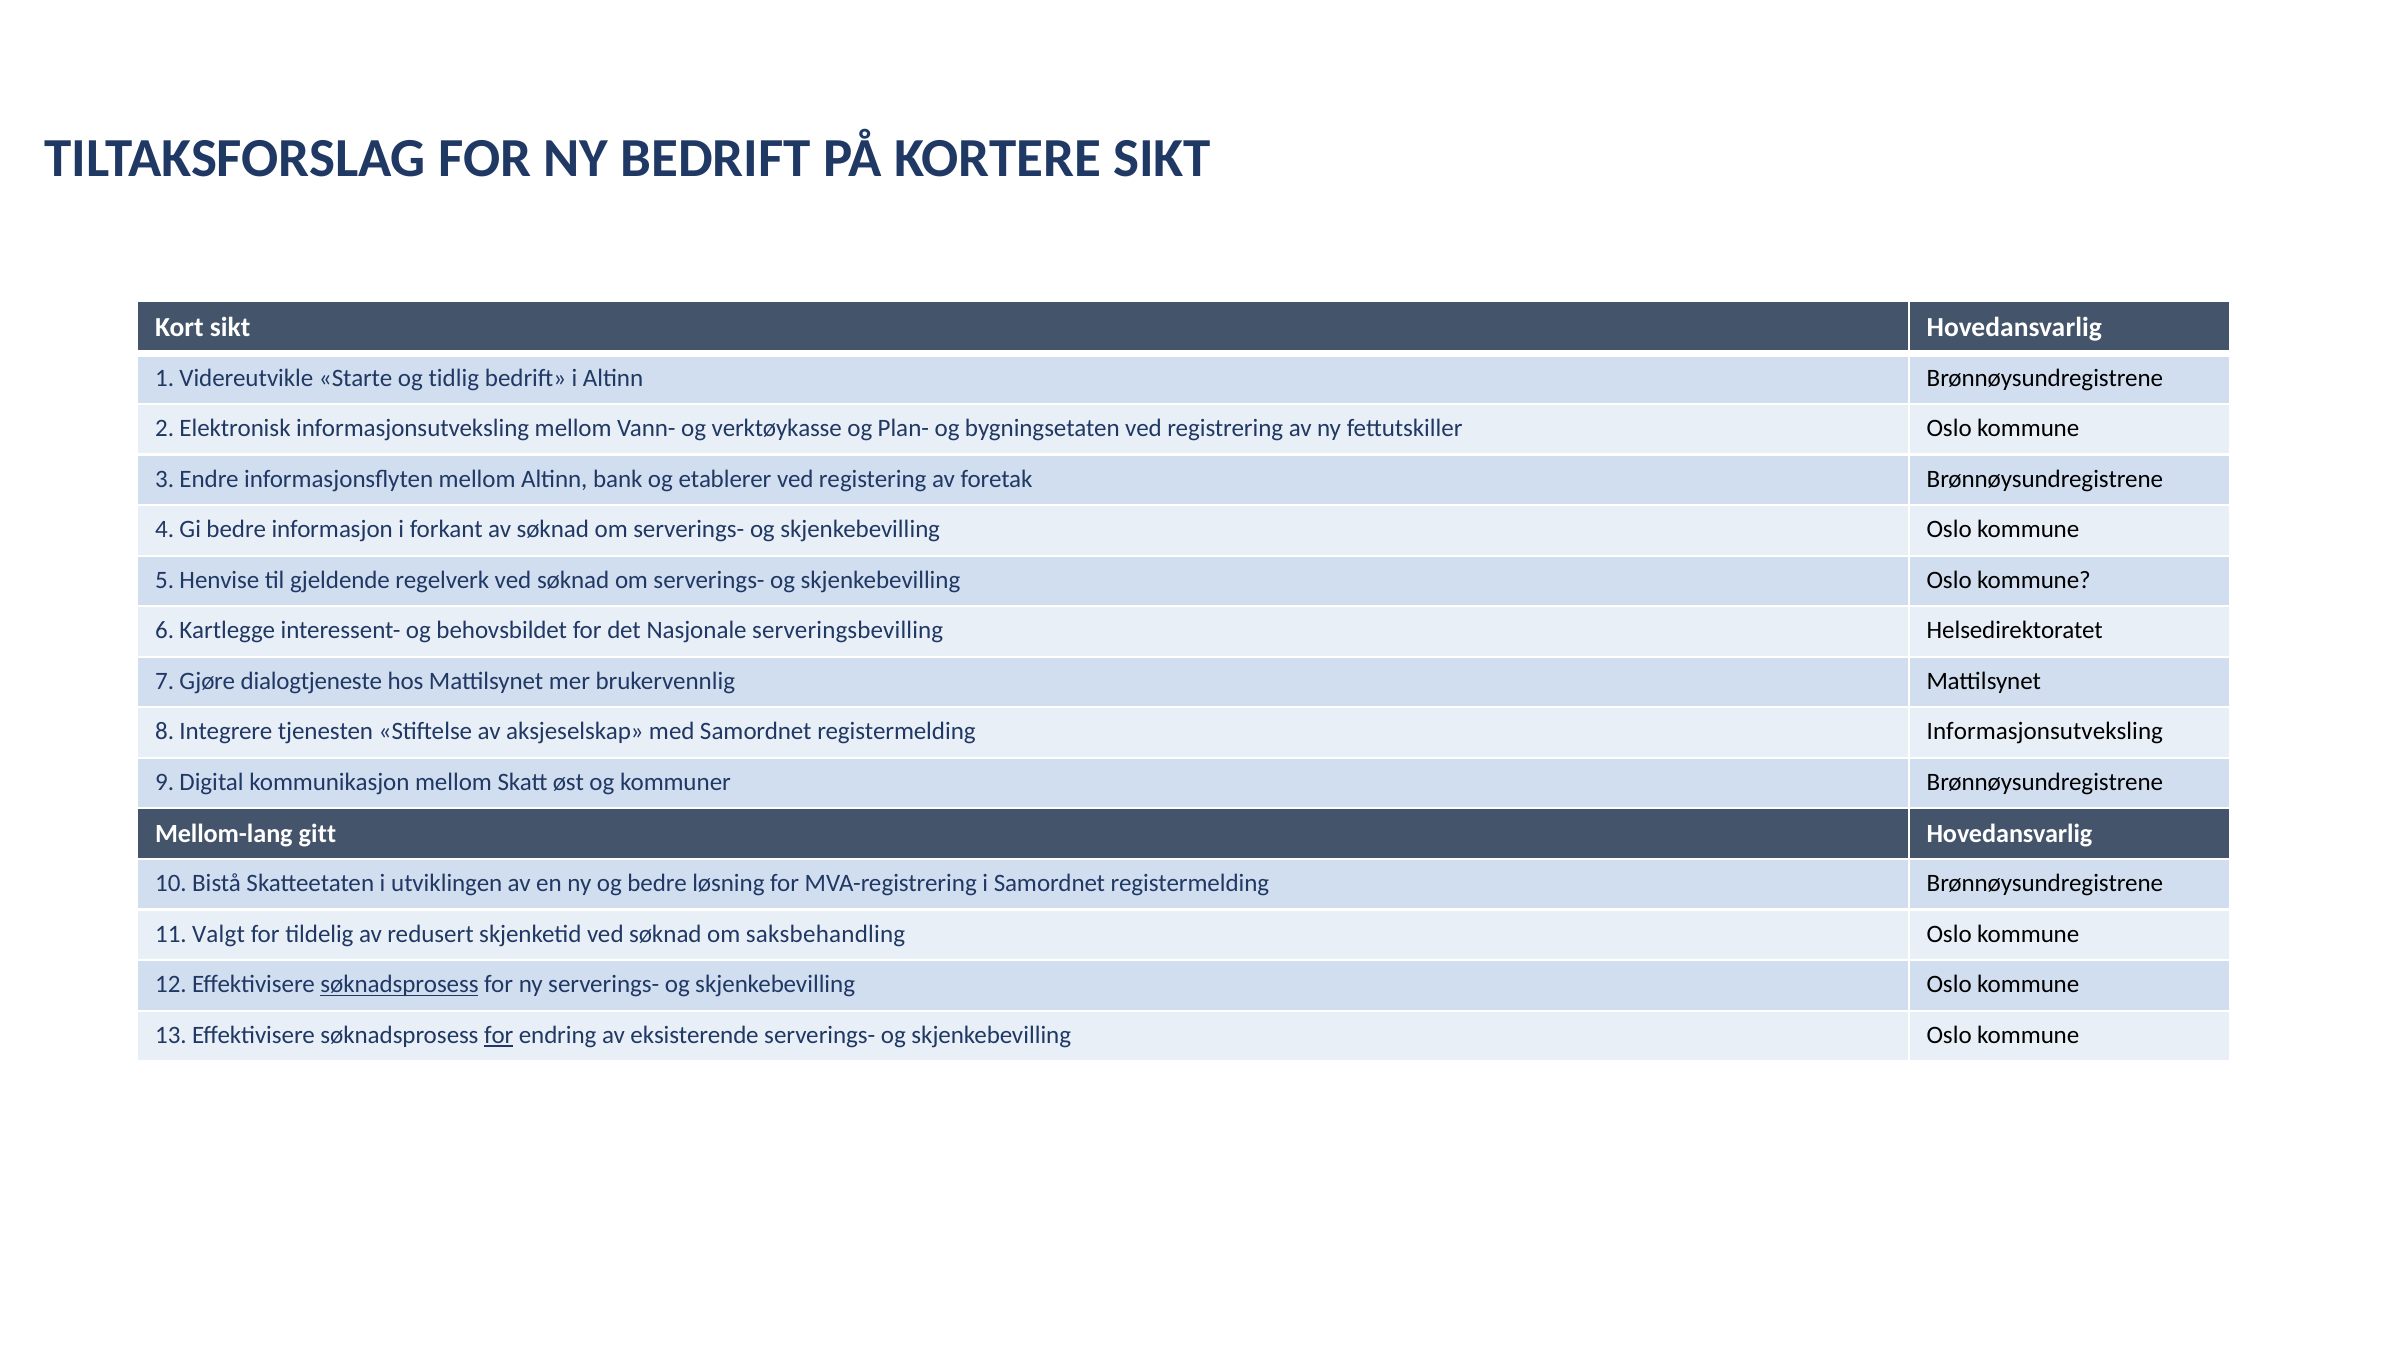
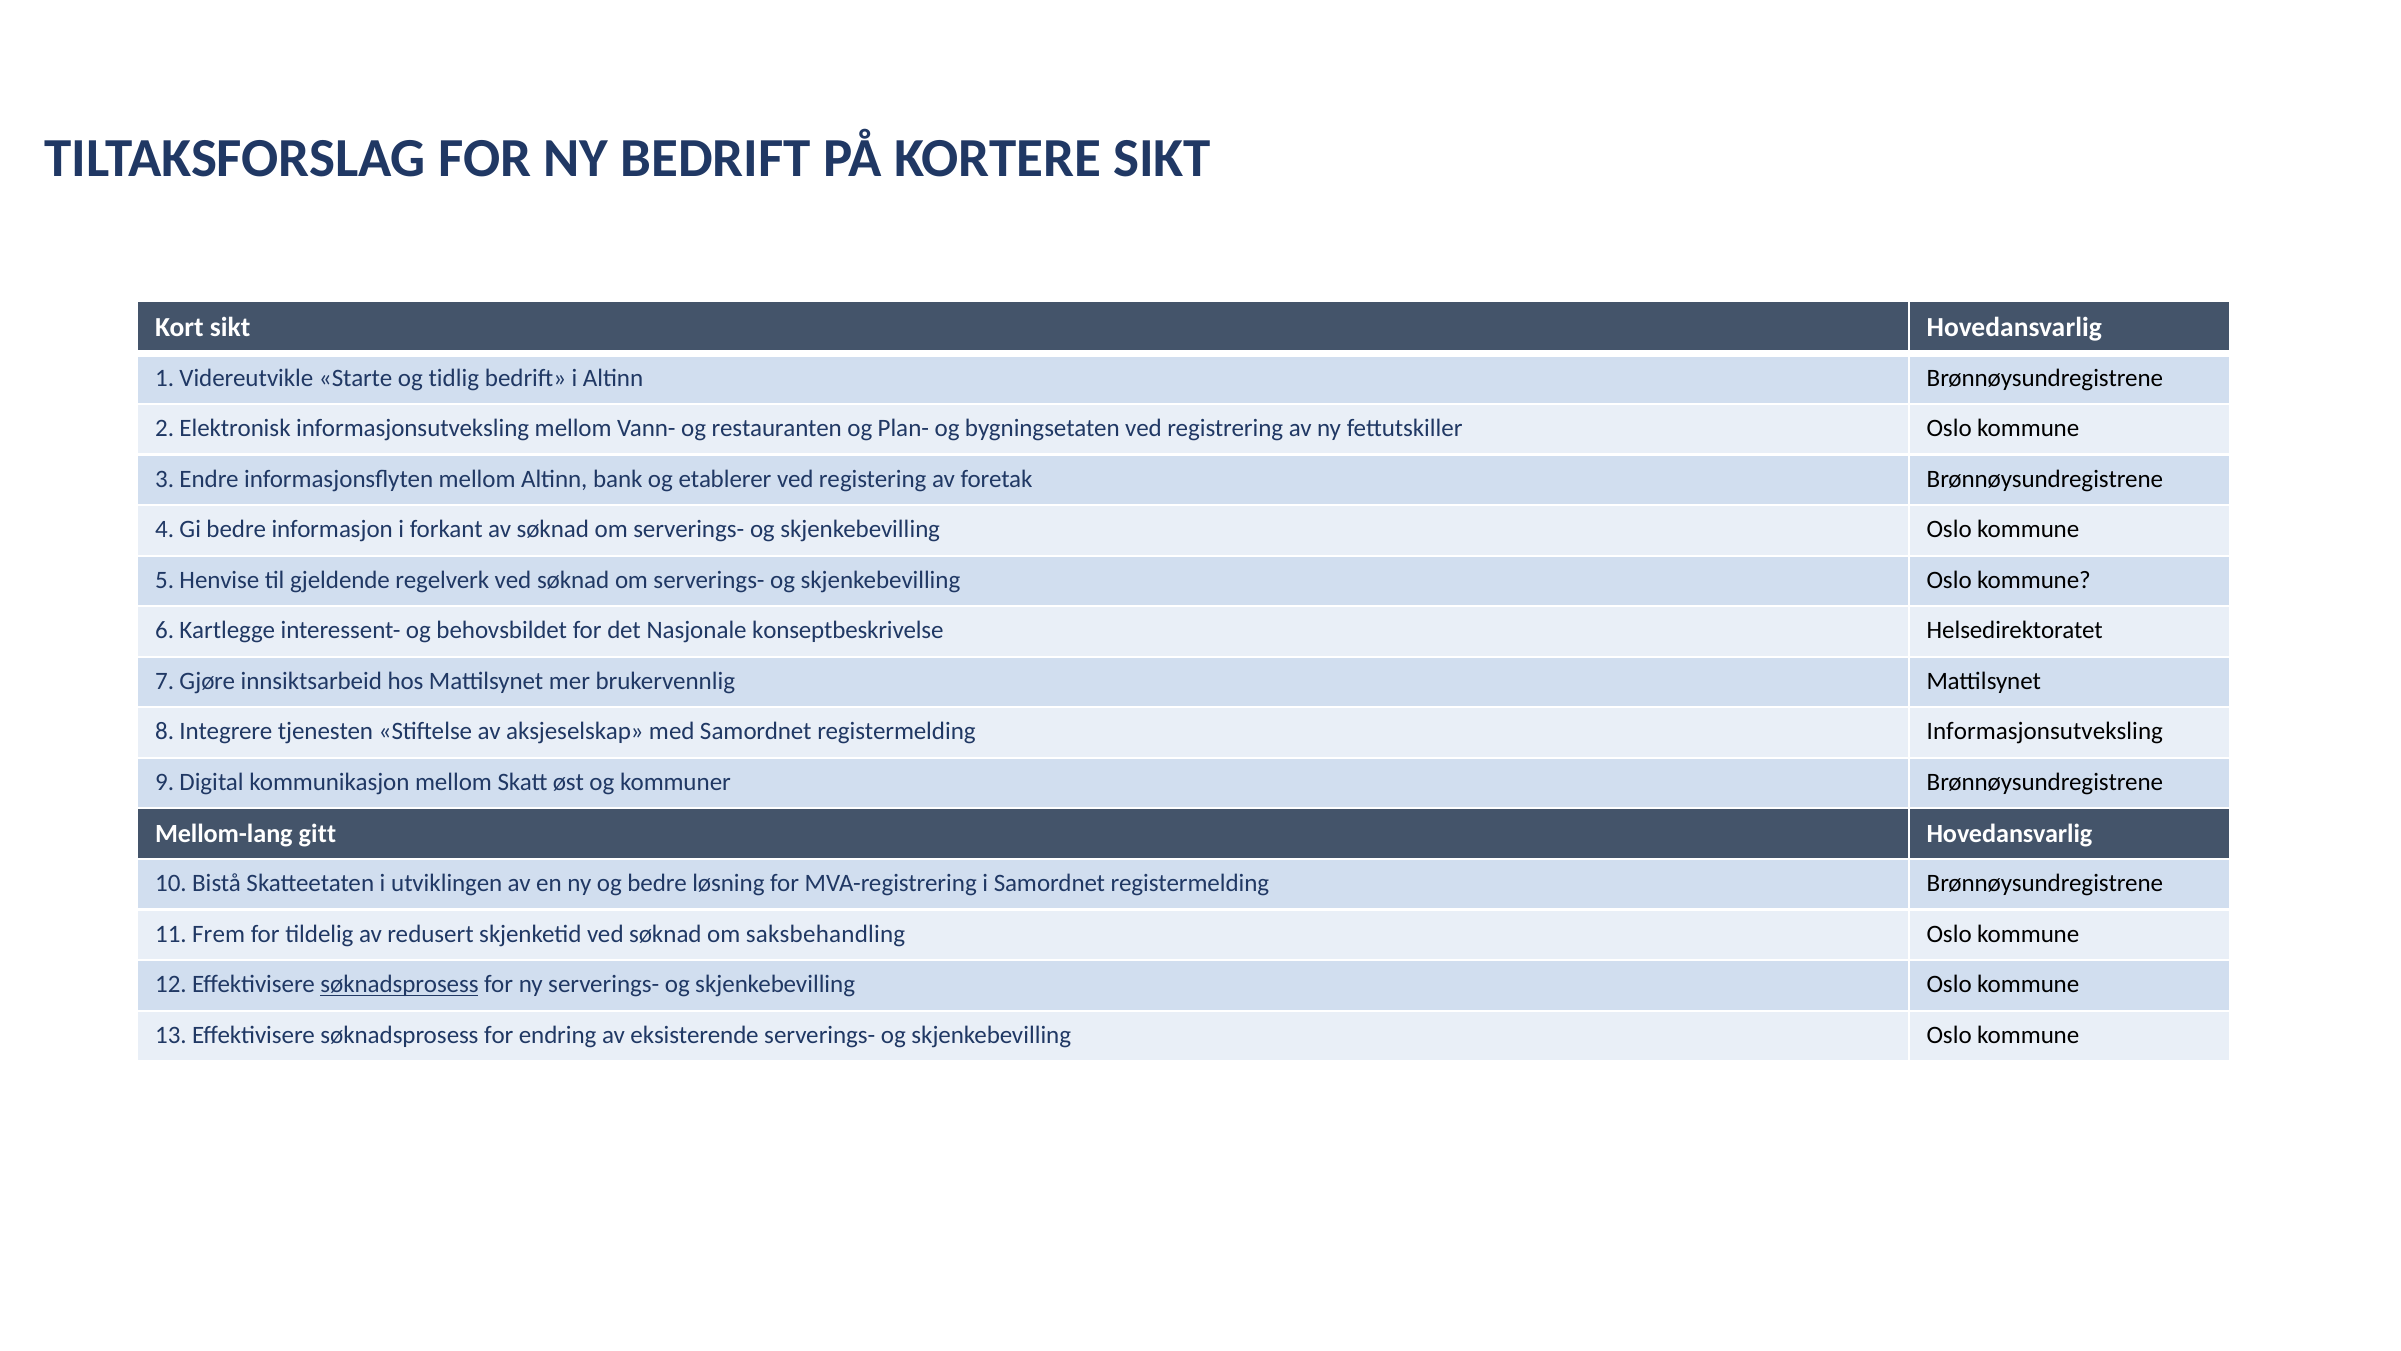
verktøykasse: verktøykasse -> restauranten
serveringsbevilling: serveringsbevilling -> konseptbeskrivelse
dialogtjeneste: dialogtjeneste -> innsiktsarbeid
Valgt: Valgt -> Frem
for at (499, 1035) underline: present -> none
